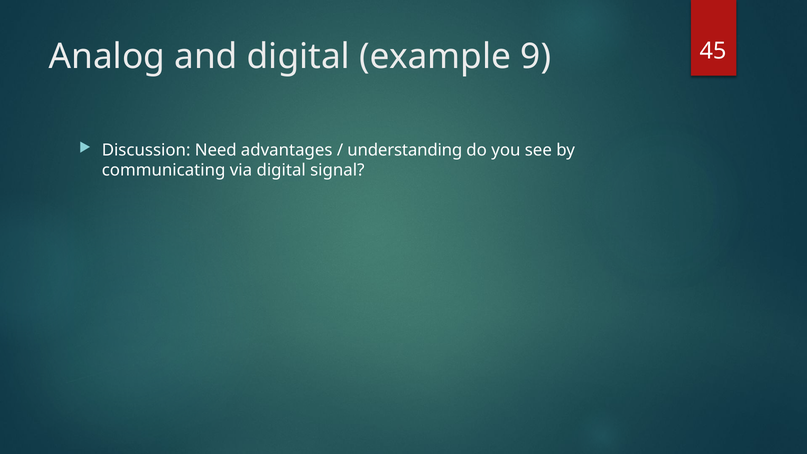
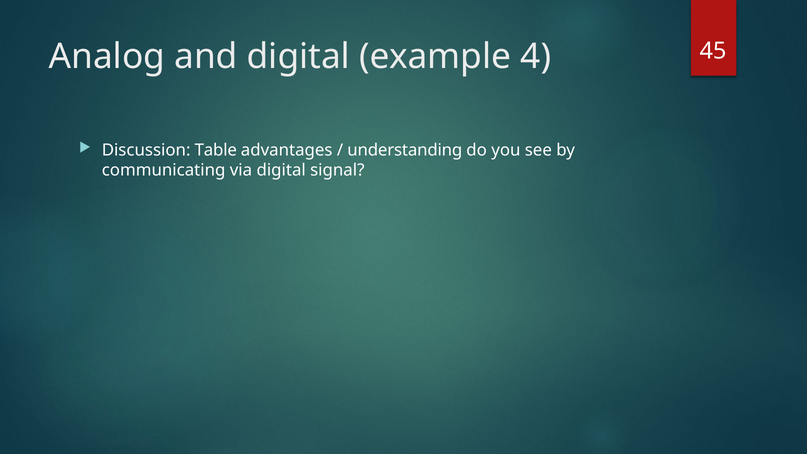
9: 9 -> 4
Need: Need -> Table
